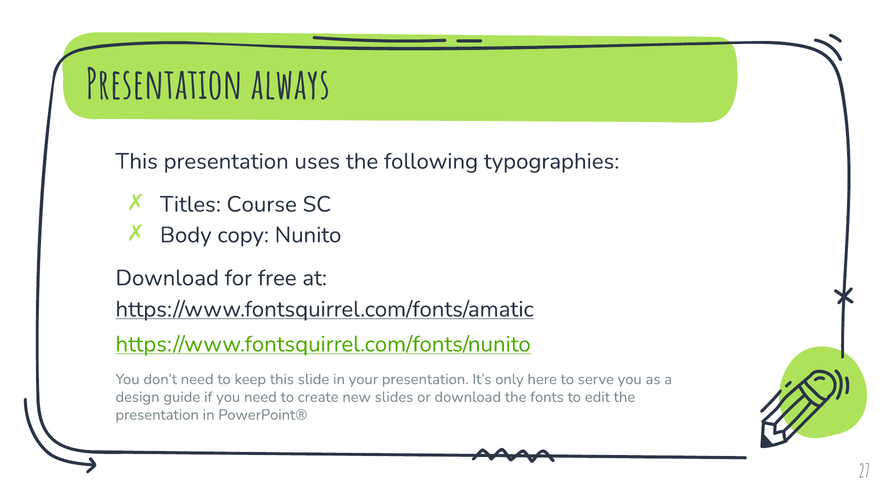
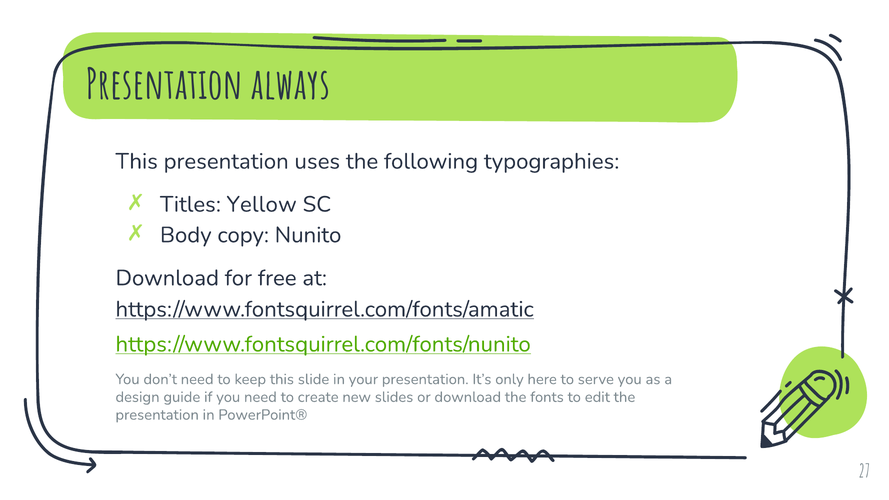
Course: Course -> Yellow
